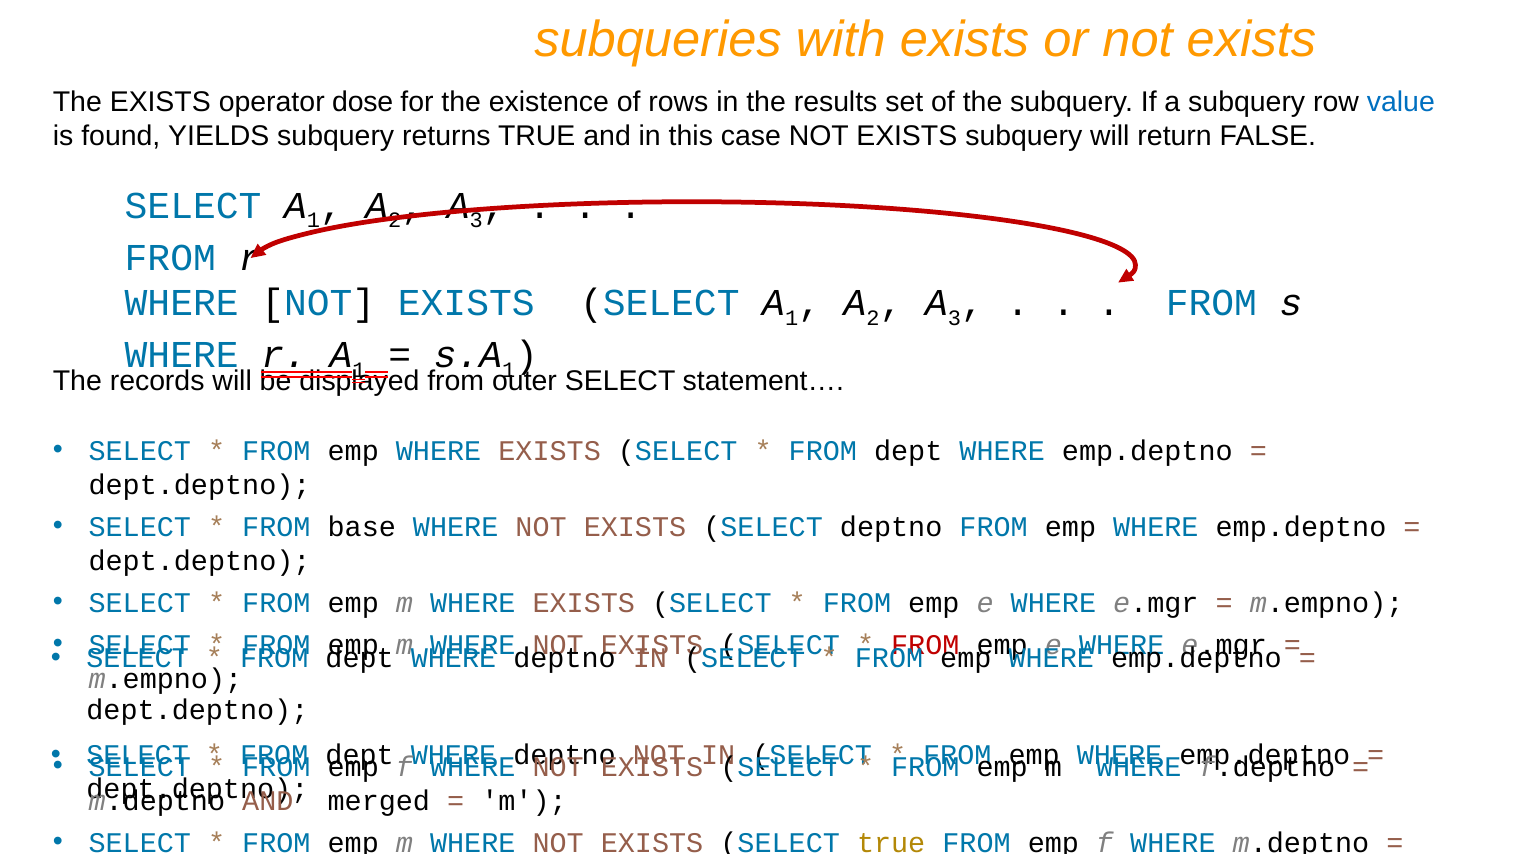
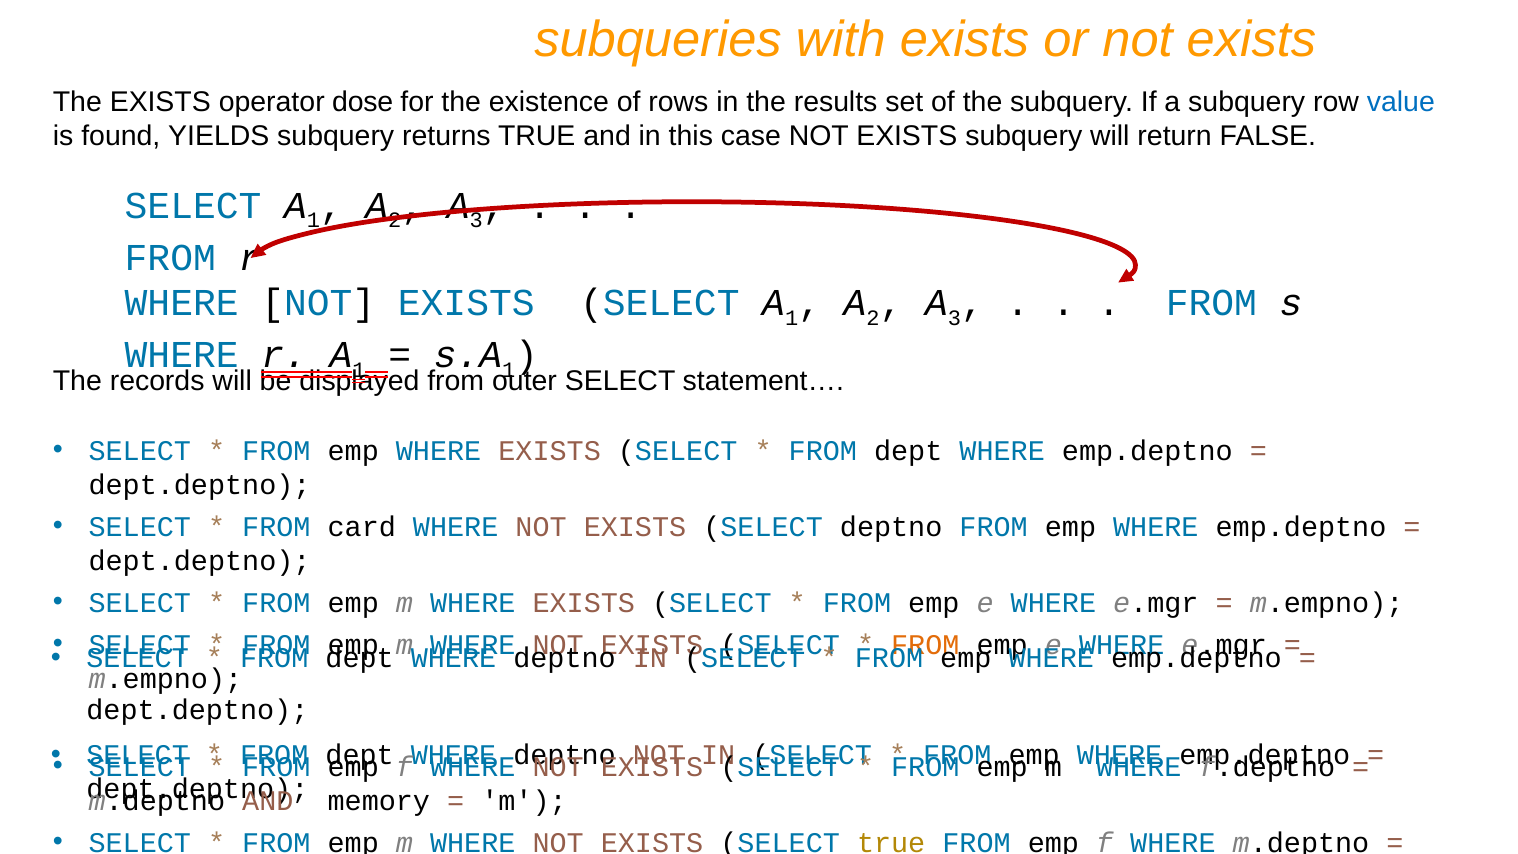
base: base -> card
FROM at (925, 645) colour: red -> orange
merged: merged -> memory
